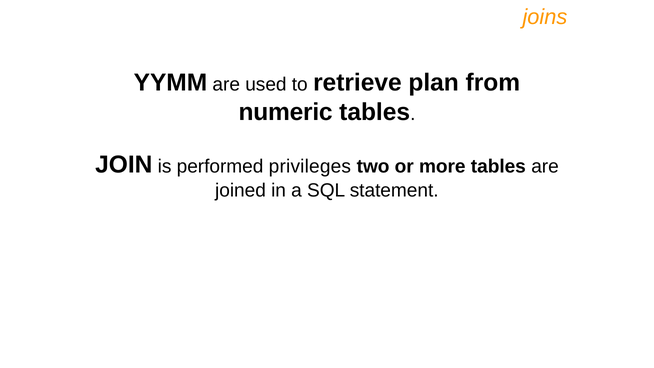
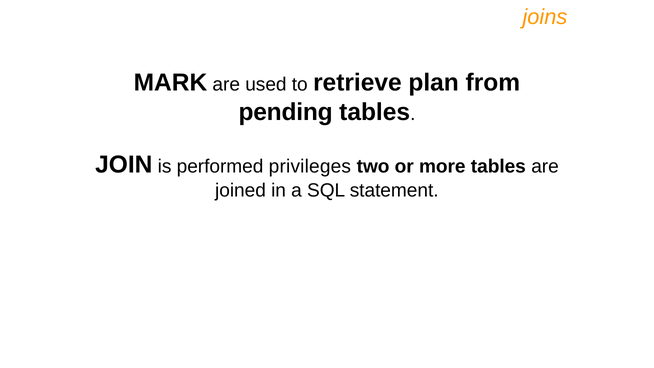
YYMM: YYMM -> MARK
numeric: numeric -> pending
